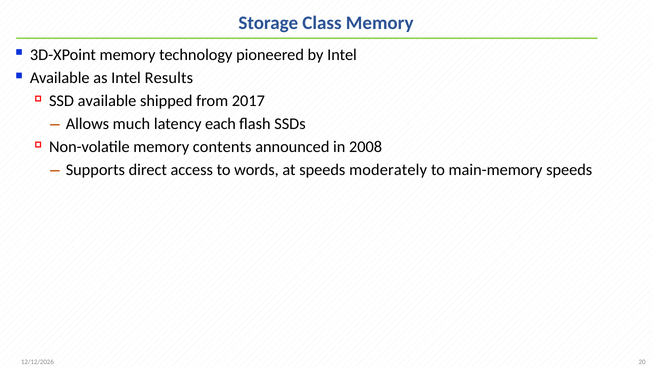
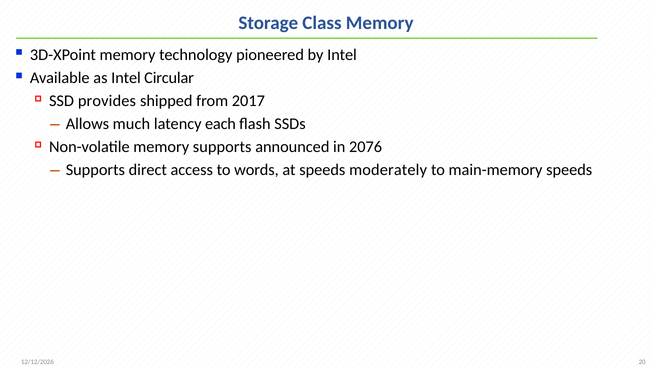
Results: Results -> Circular
SSD available: available -> provides
memory contents: contents -> supports
2008: 2008 -> 2076
